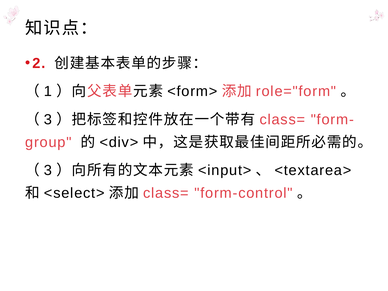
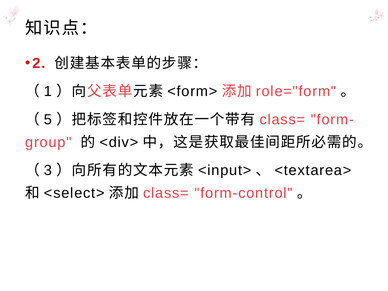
3 at (48, 119): 3 -> 5
